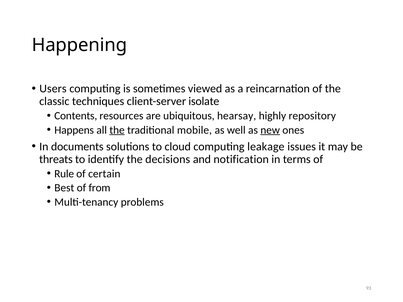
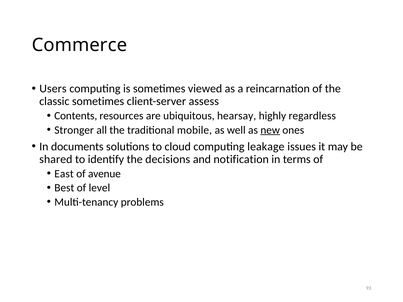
Happening: Happening -> Commerce
classic techniques: techniques -> sometimes
isolate: isolate -> assess
repository: repository -> regardless
Happens: Happens -> Stronger
the at (117, 130) underline: present -> none
threats: threats -> shared
Rule: Rule -> East
certain: certain -> avenue
from: from -> level
